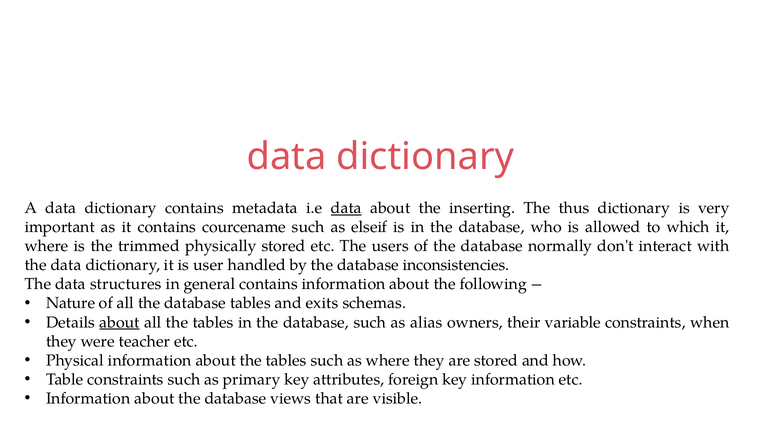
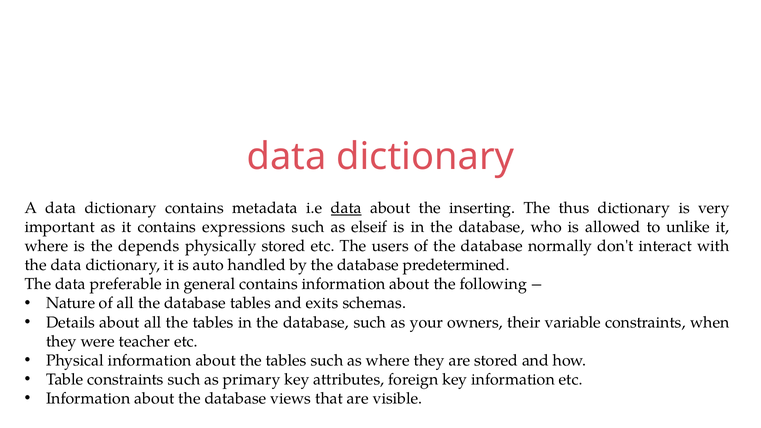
courcename: courcename -> expressions
which: which -> unlike
trimmed: trimmed -> depends
user: user -> auto
inconsistencies: inconsistencies -> predetermined
structures: structures -> preferable
about at (120, 322) underline: present -> none
alias: alias -> your
